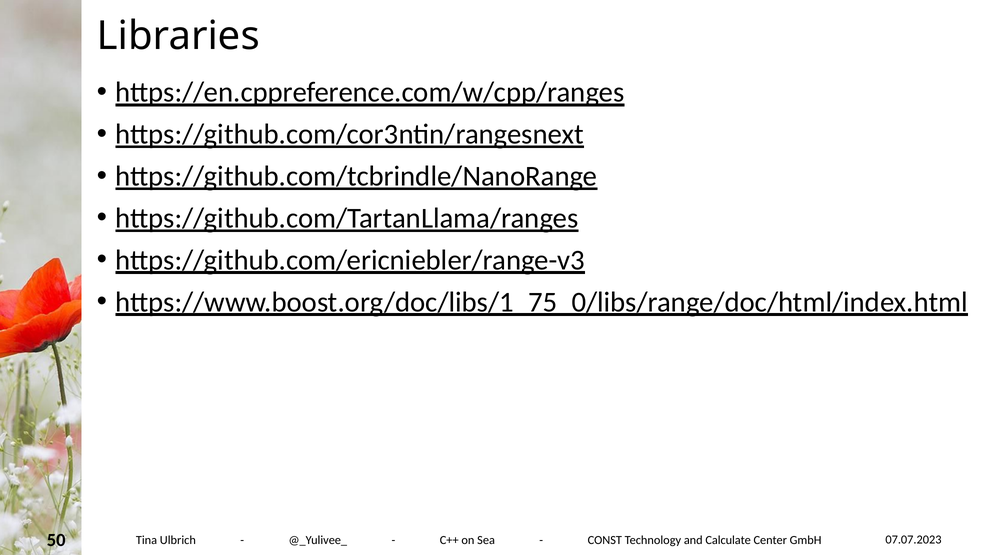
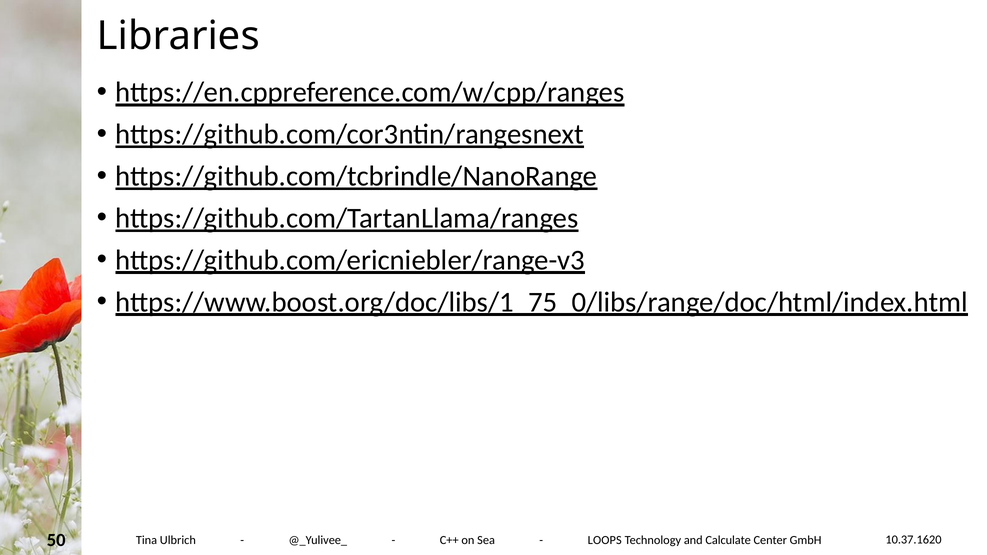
07.07.2023: 07.07.2023 -> 10.37.1620
CONST: CONST -> LOOPS
